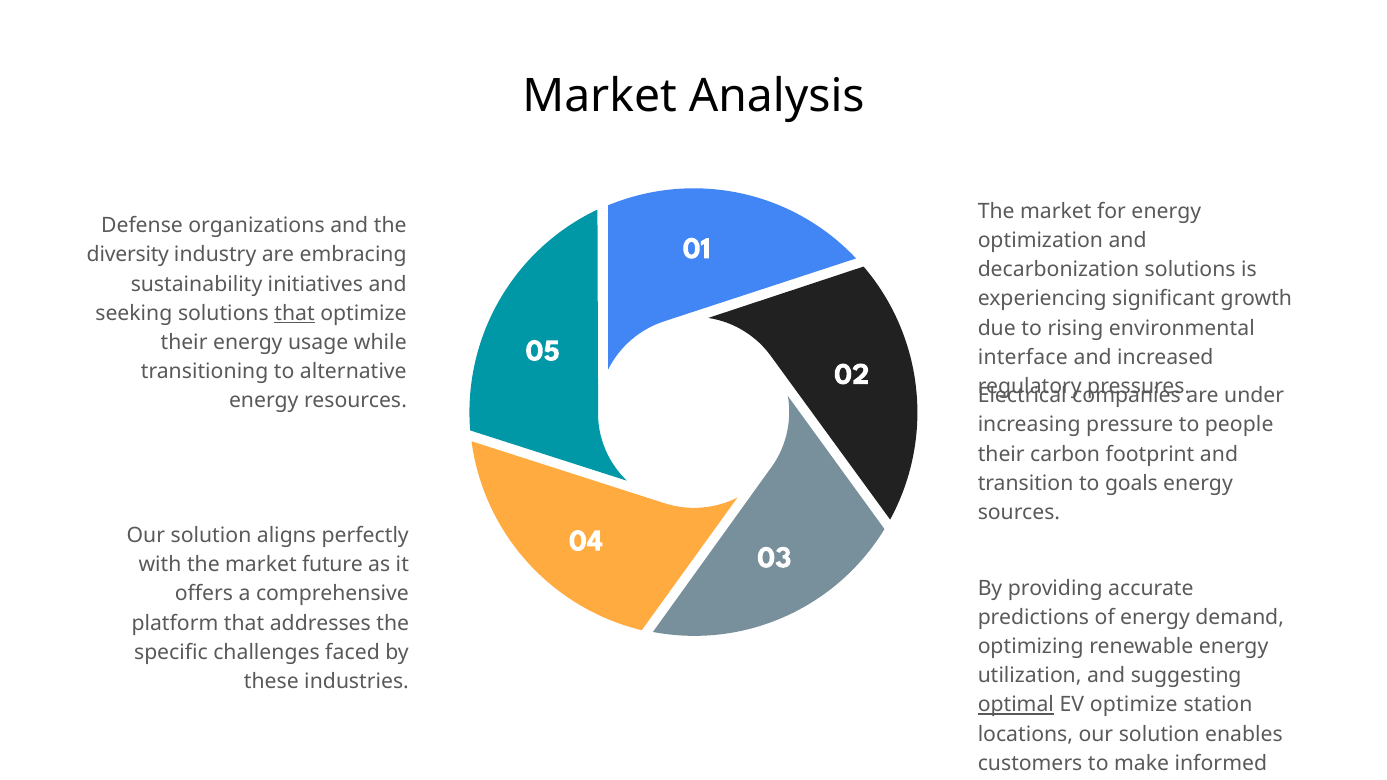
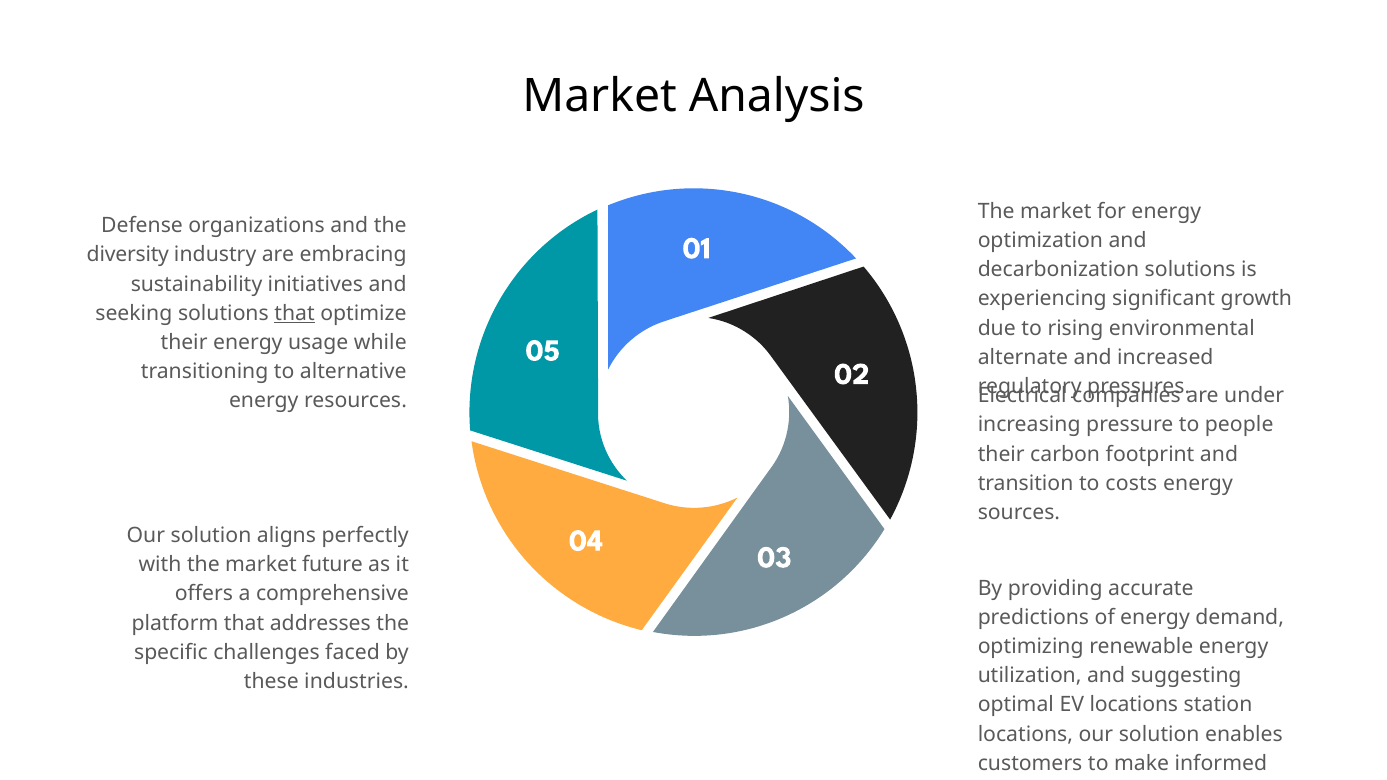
interface: interface -> alternate
to goals: goals -> costs
optimal underline: present -> none
EV optimize: optimize -> locations
